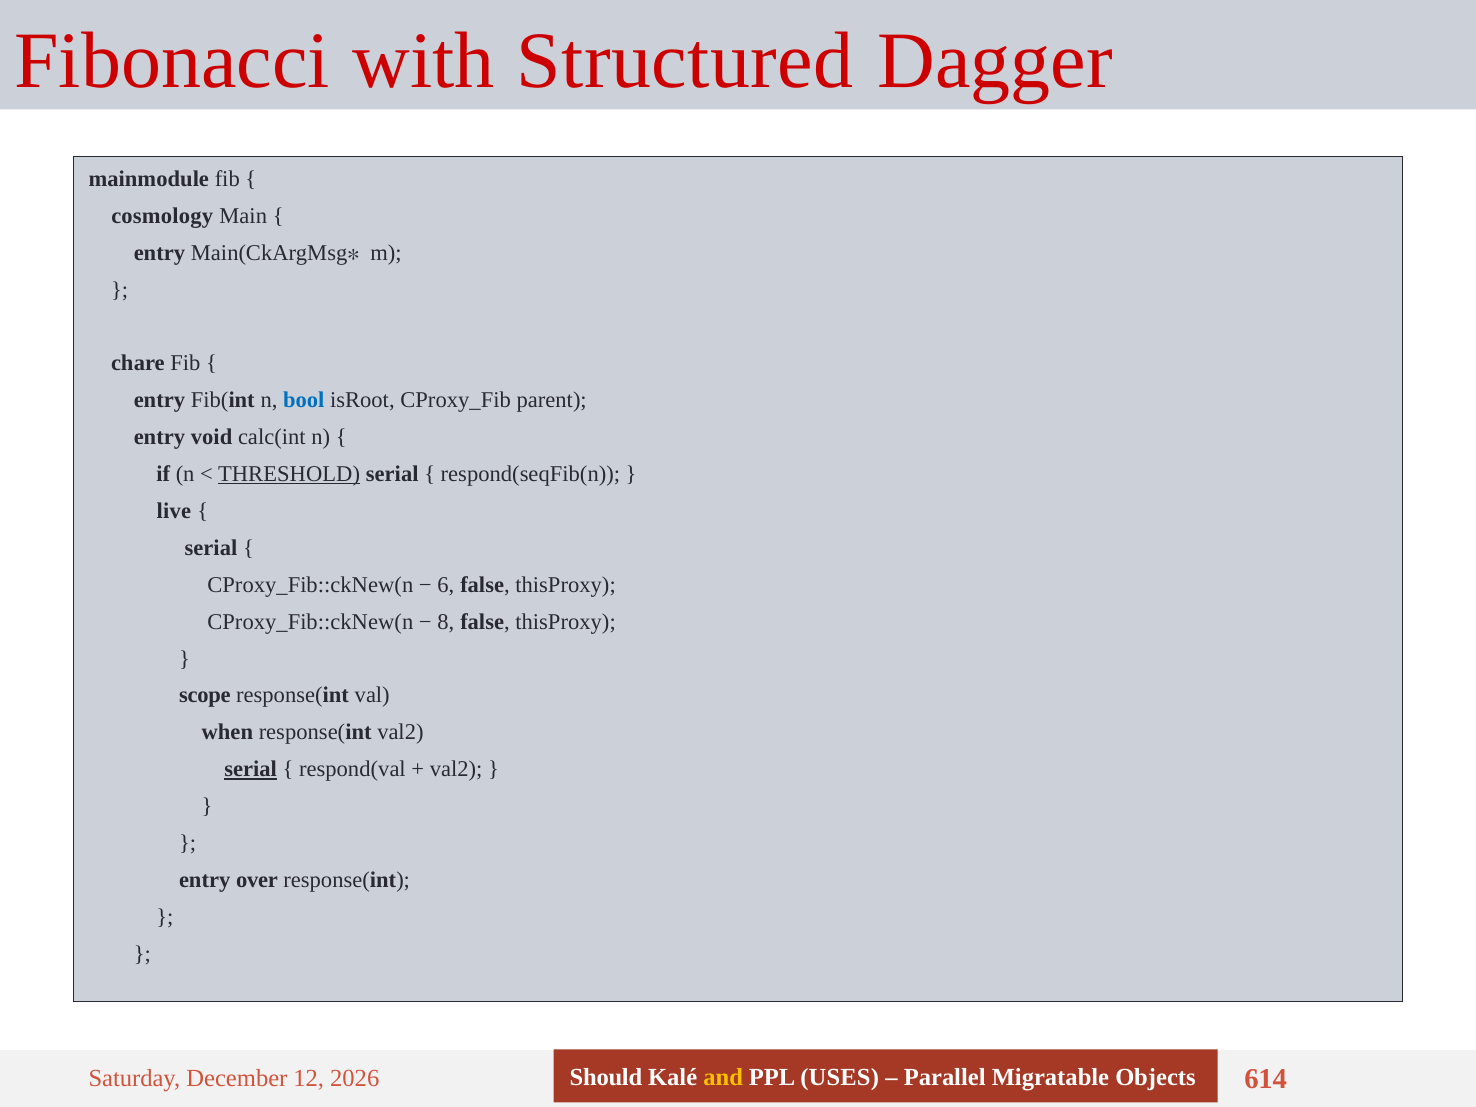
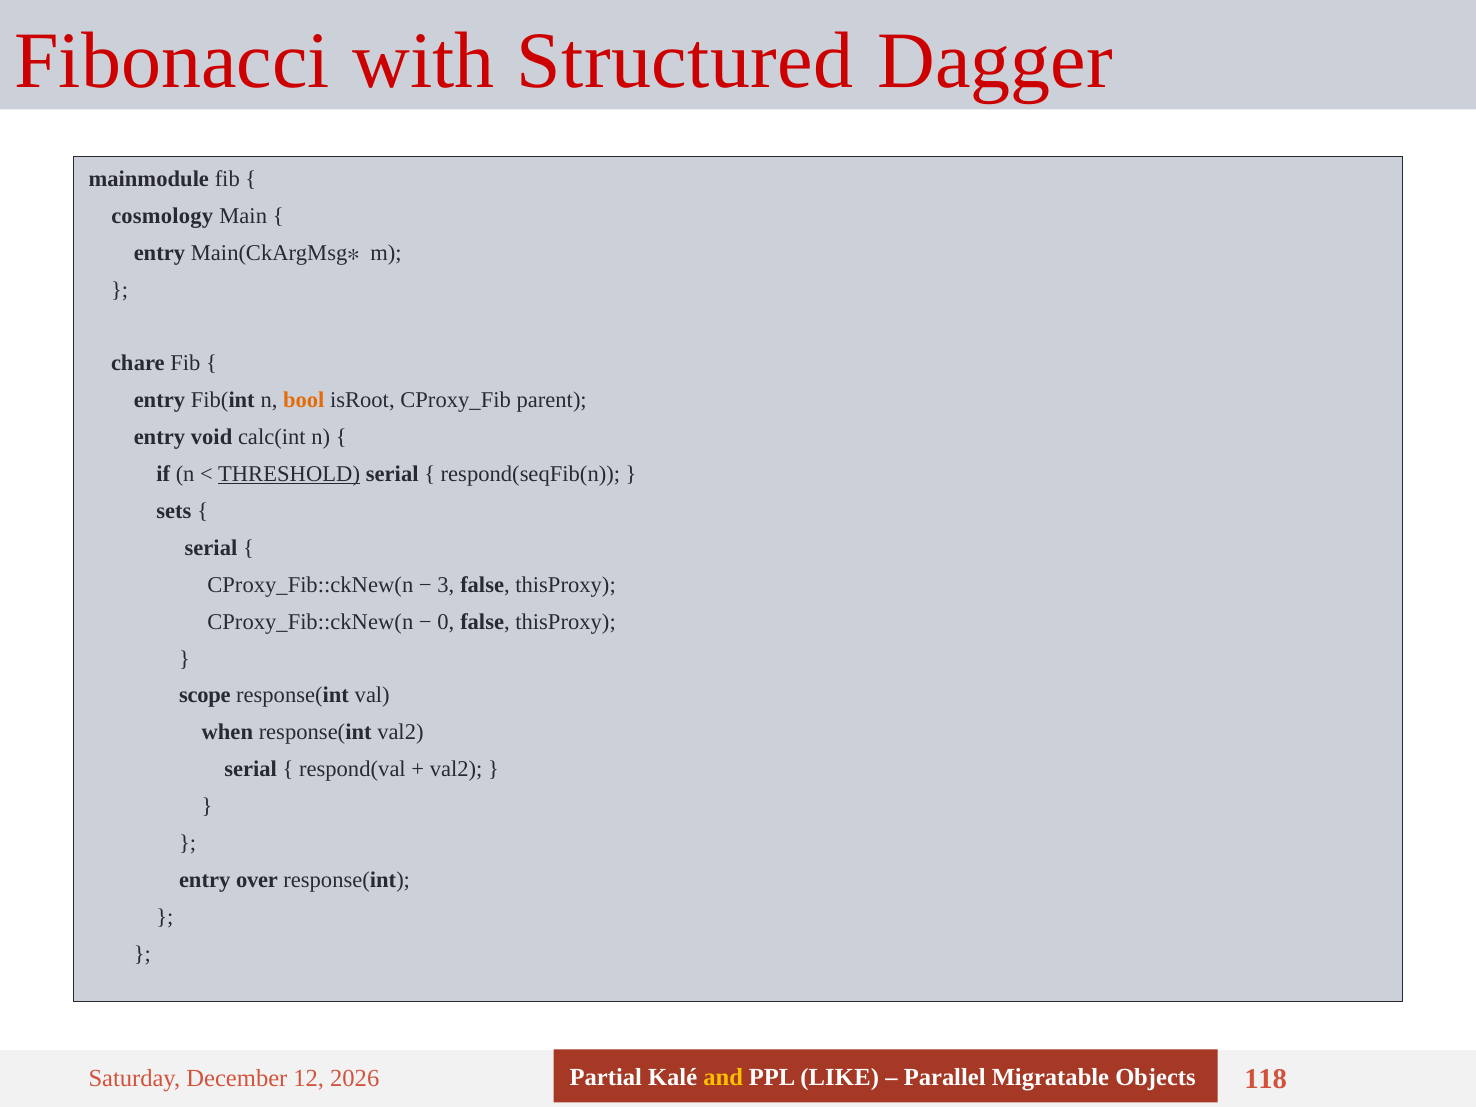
bool colour: blue -> orange
live: live -> sets
6: 6 -> 3
8: 8 -> 0
serial at (251, 769) underline: present -> none
Should: Should -> Partial
USES: USES -> LIKE
614: 614 -> 118
